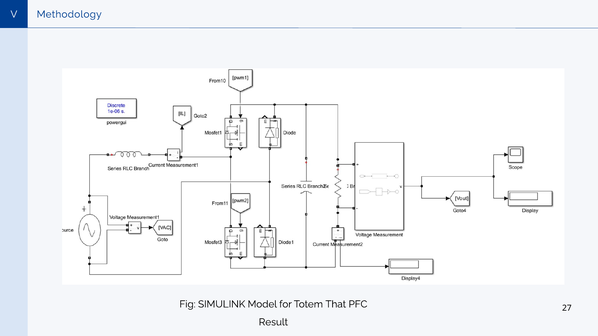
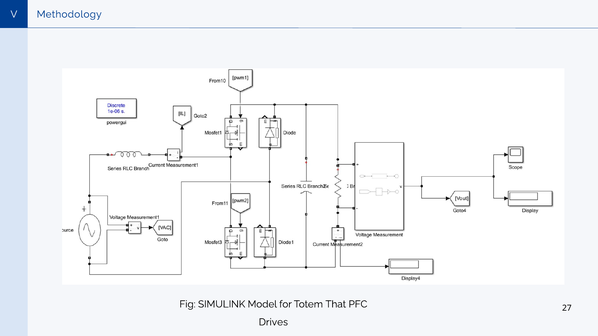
Result: Result -> Drives
